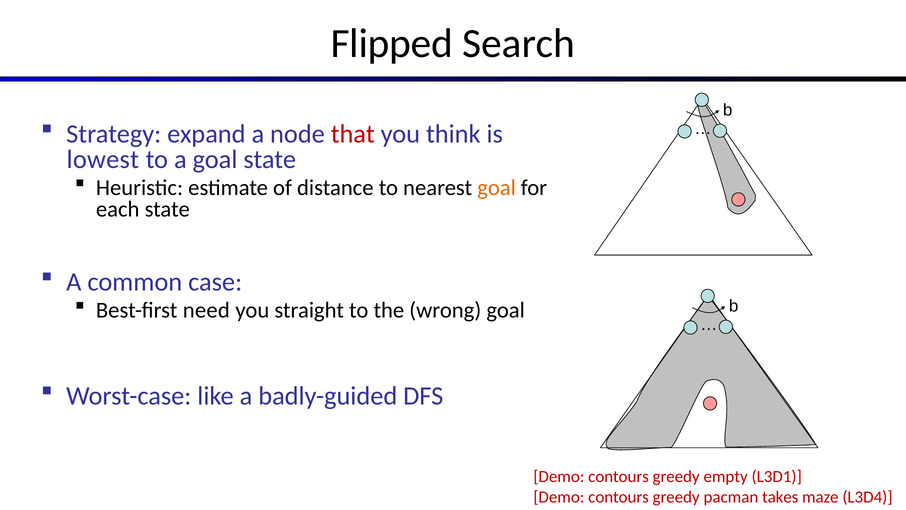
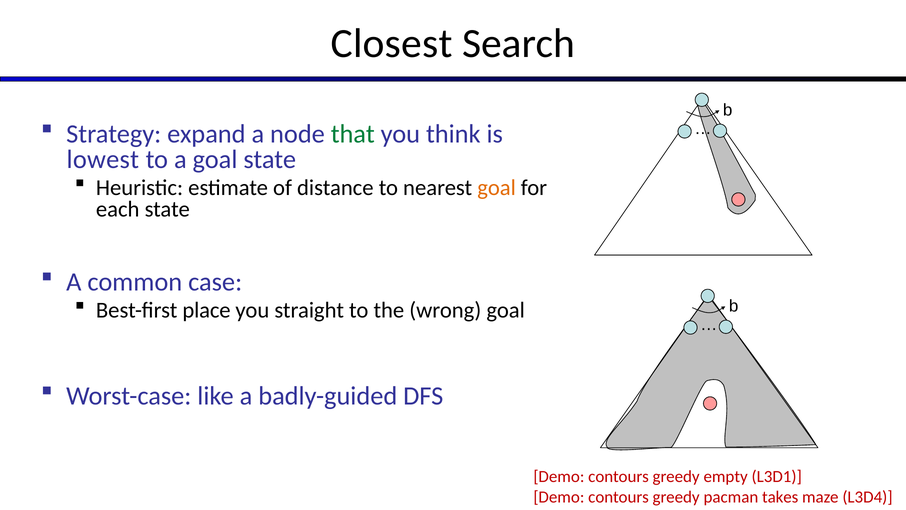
Flipped: Flipped -> Closest
that colour: red -> green
need: need -> place
